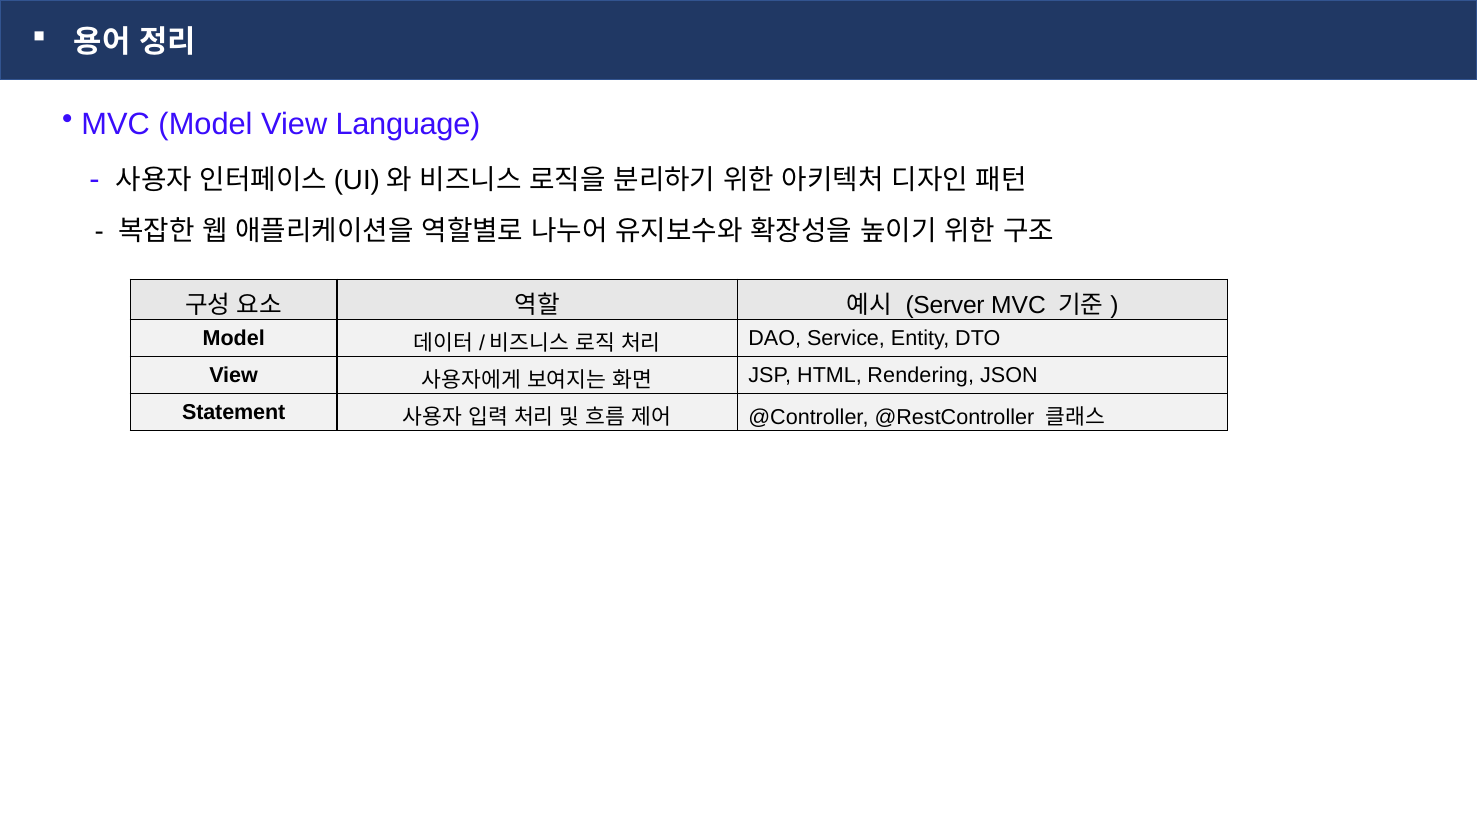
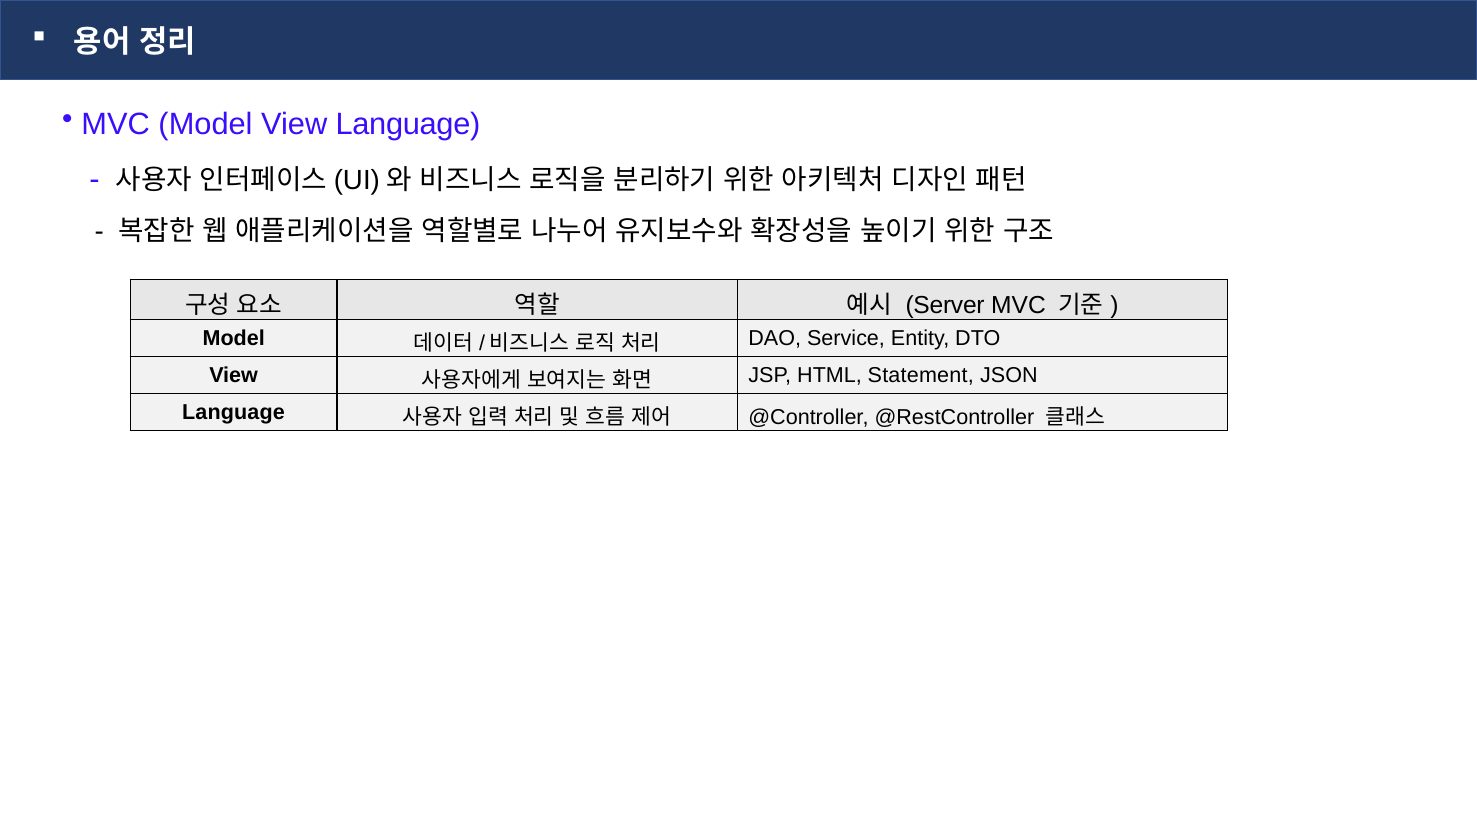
Rendering: Rendering -> Statement
Statement at (234, 413): Statement -> Language
